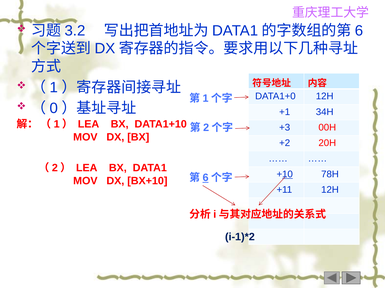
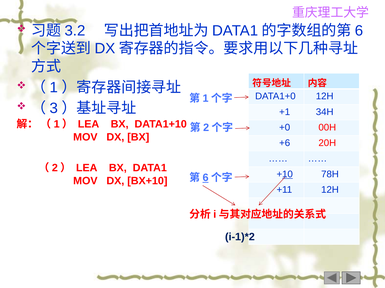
0: 0 -> 3
+3: +3 -> +0
+2: +2 -> +6
